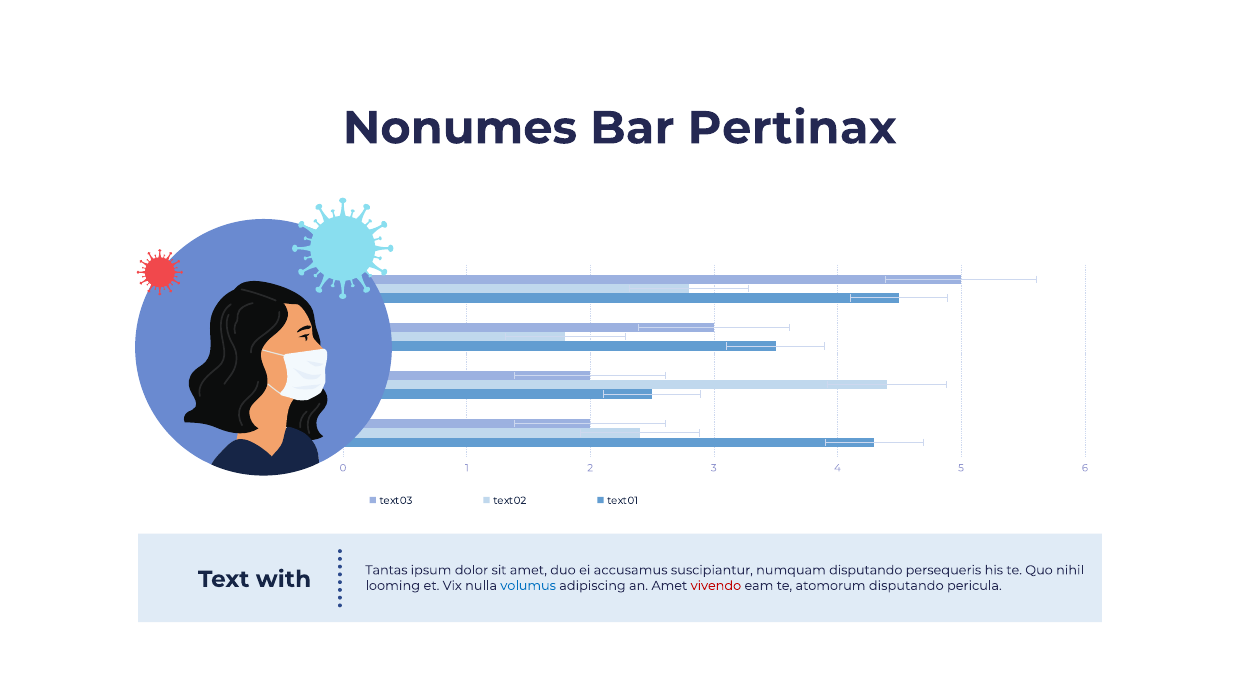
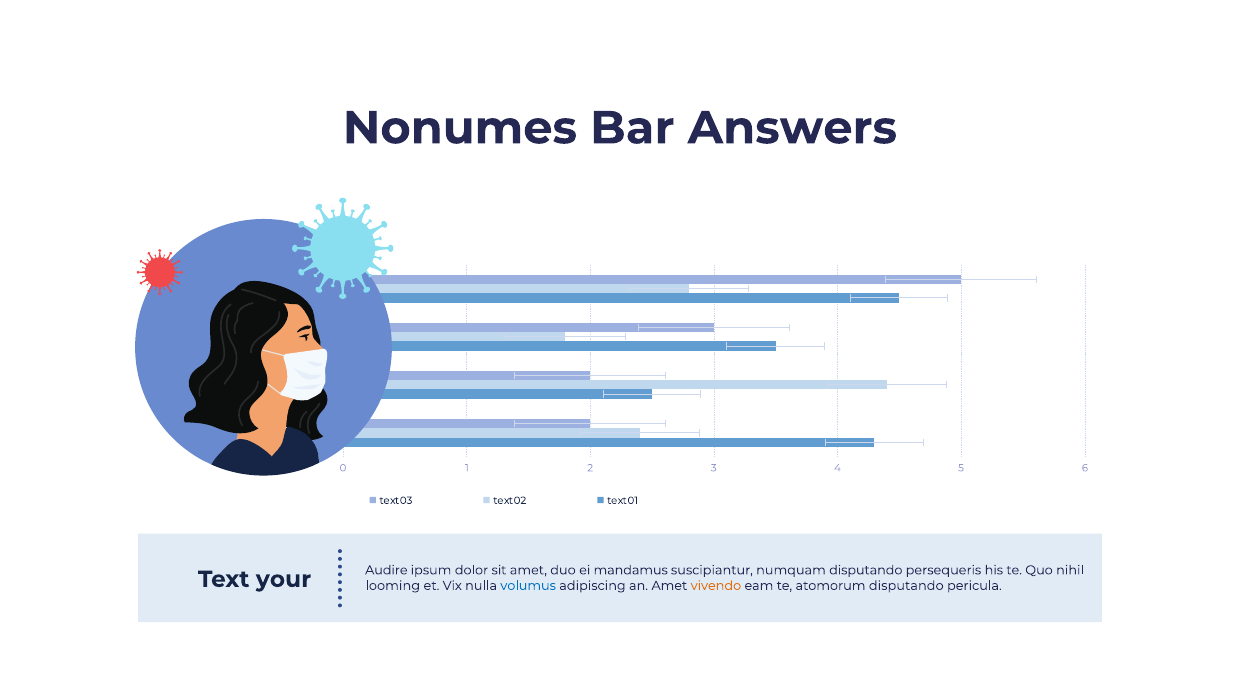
Pertinax: Pertinax -> Answers
Tantas: Tantas -> Audire
accusamus: accusamus -> mandamus
with: with -> your
vivendo colour: red -> orange
